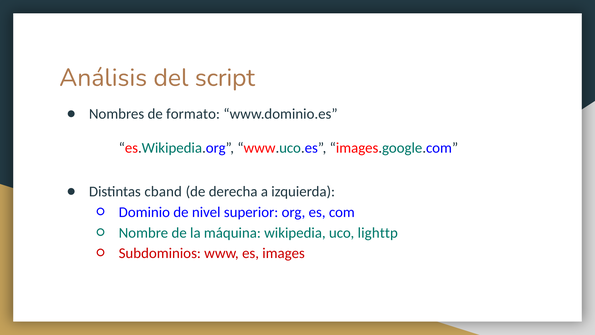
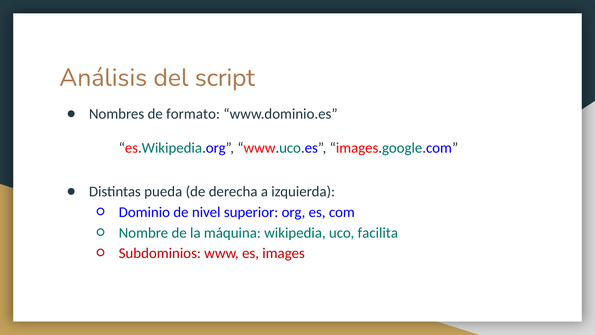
cband: cband -> pueda
lighttp: lighttp -> facilita
